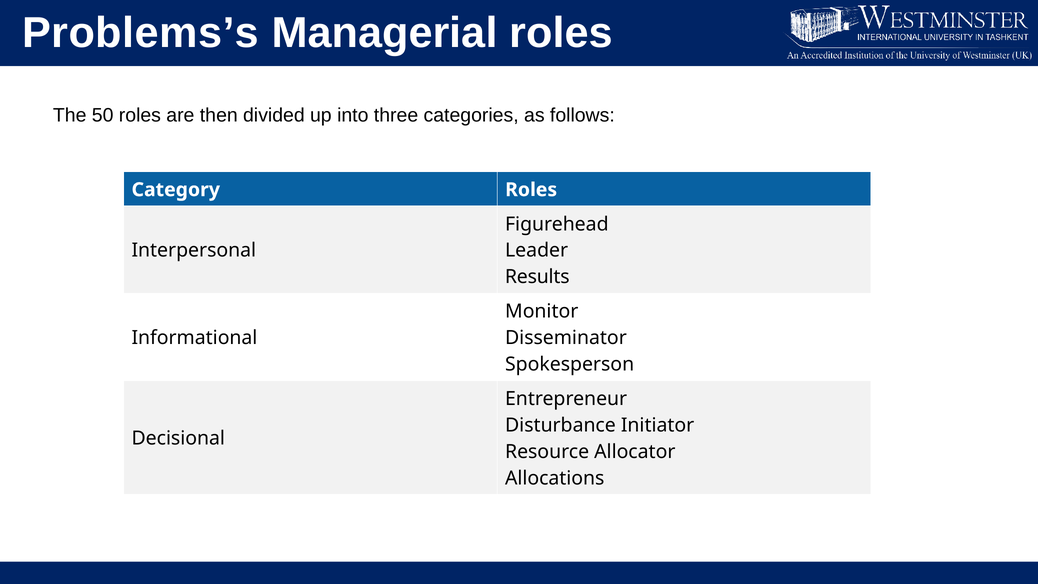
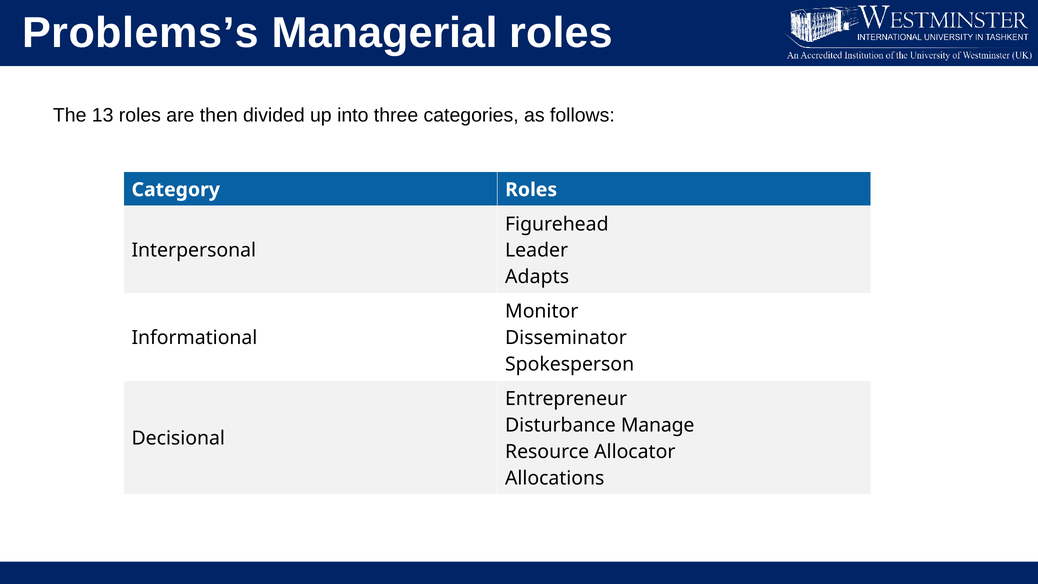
50: 50 -> 13
Results: Results -> Adapts
Initiator: Initiator -> Manage
